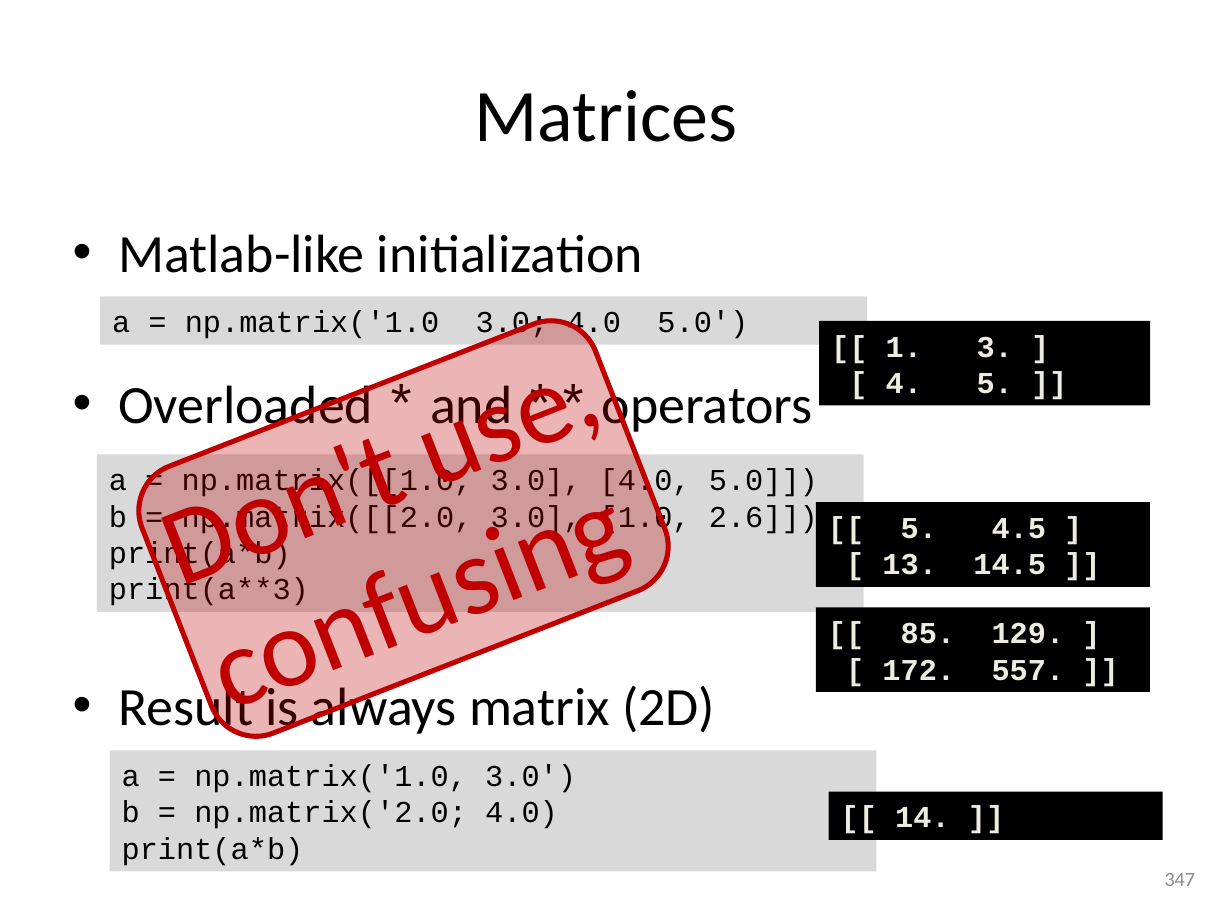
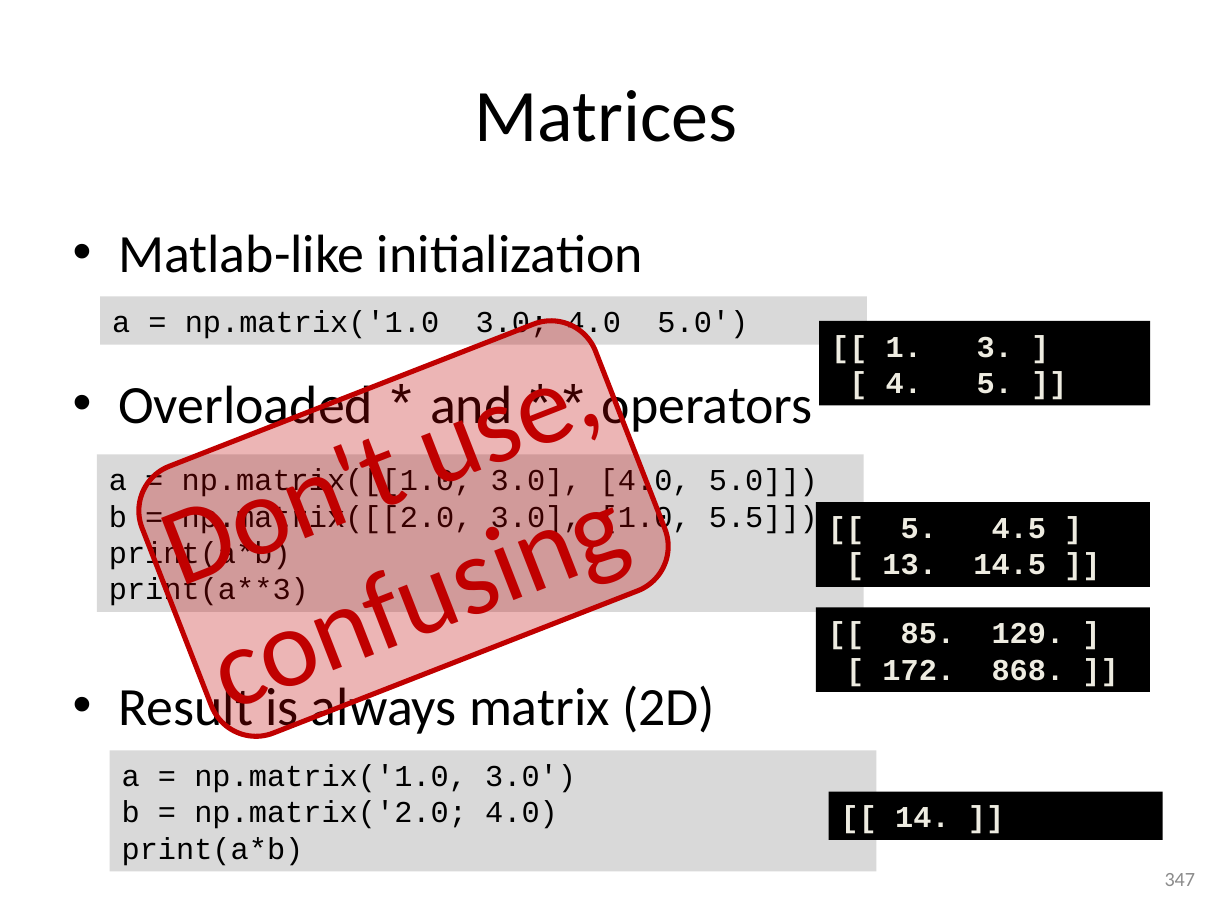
2.6: 2.6 -> 5.5
557: 557 -> 868
